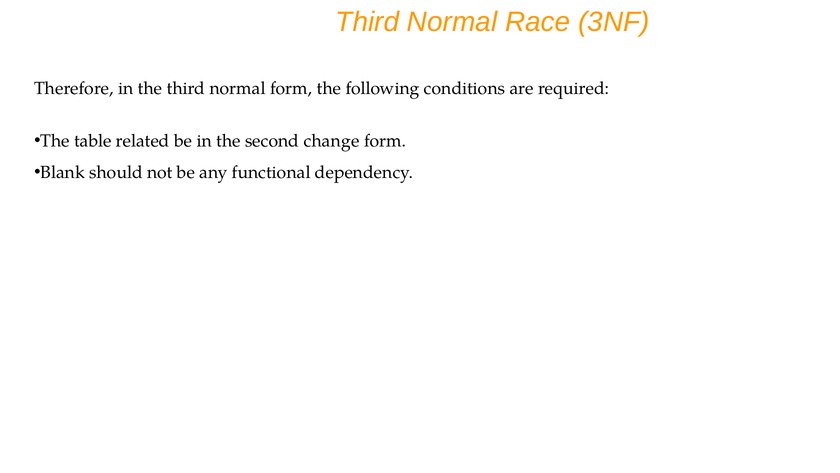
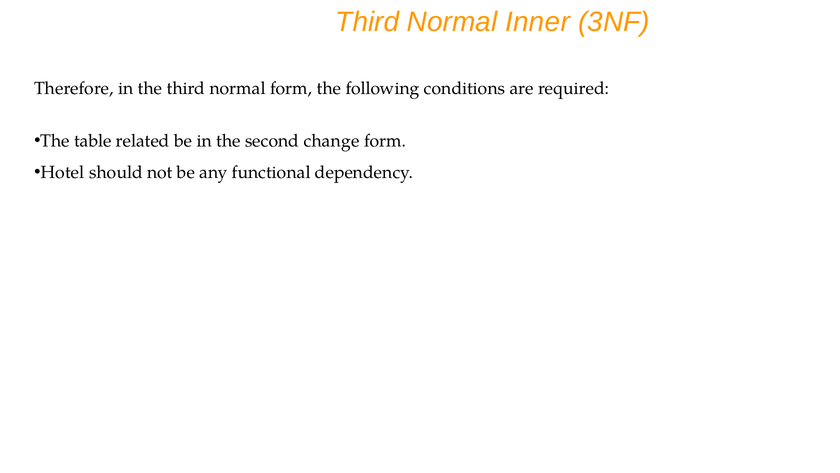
Race: Race -> Inner
Blank: Blank -> Hotel
